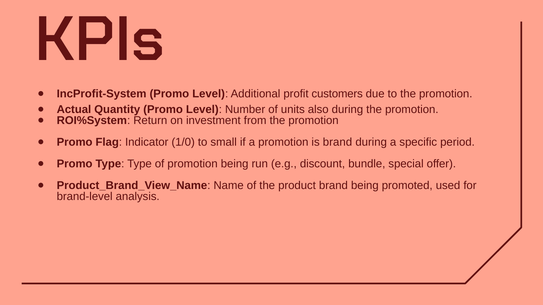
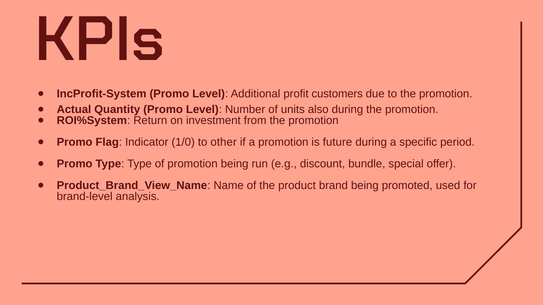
small: small -> other
is brand: brand -> future
